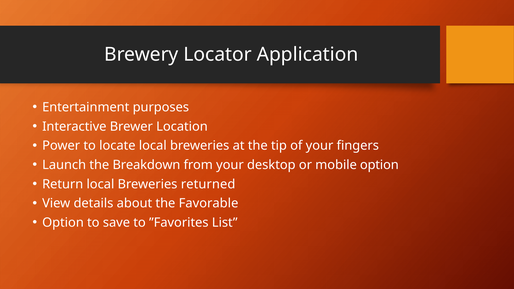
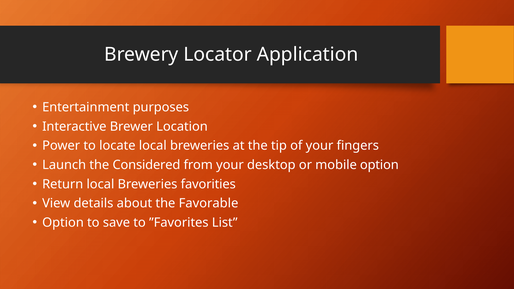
Breakdown: Breakdown -> Considered
returned: returned -> favorities
